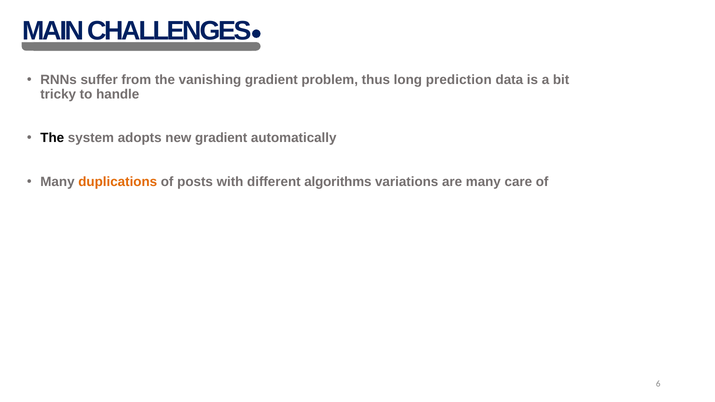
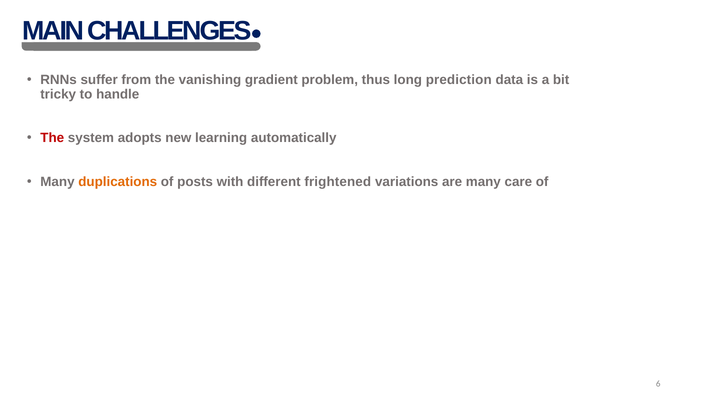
The at (52, 138) colour: black -> red
new gradient: gradient -> learning
algorithms: algorithms -> frightened
